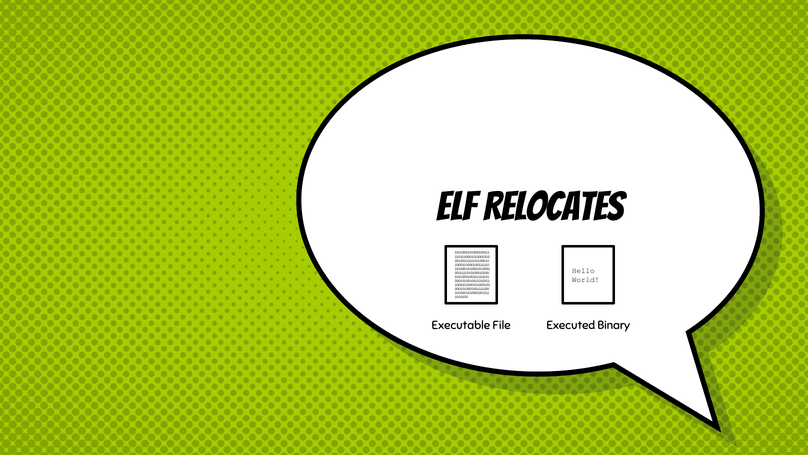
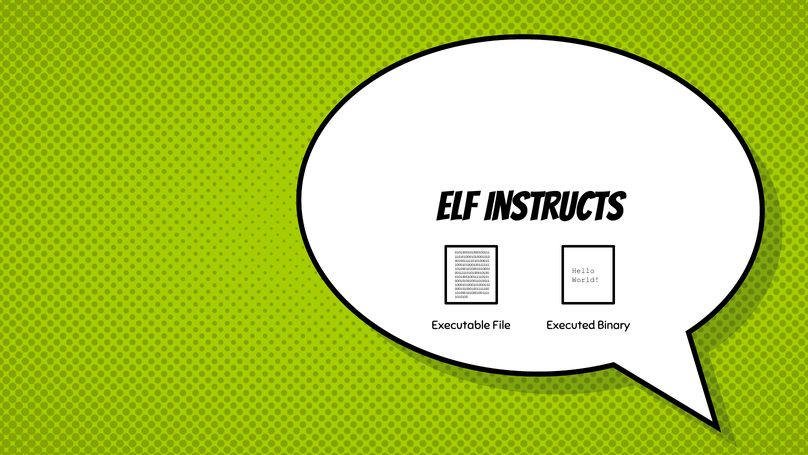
Relocates: Relocates -> Instructs
